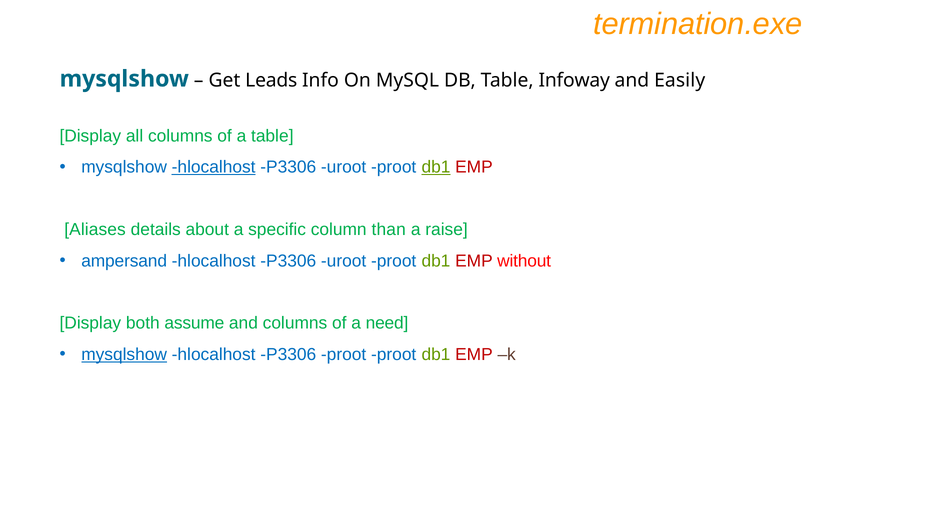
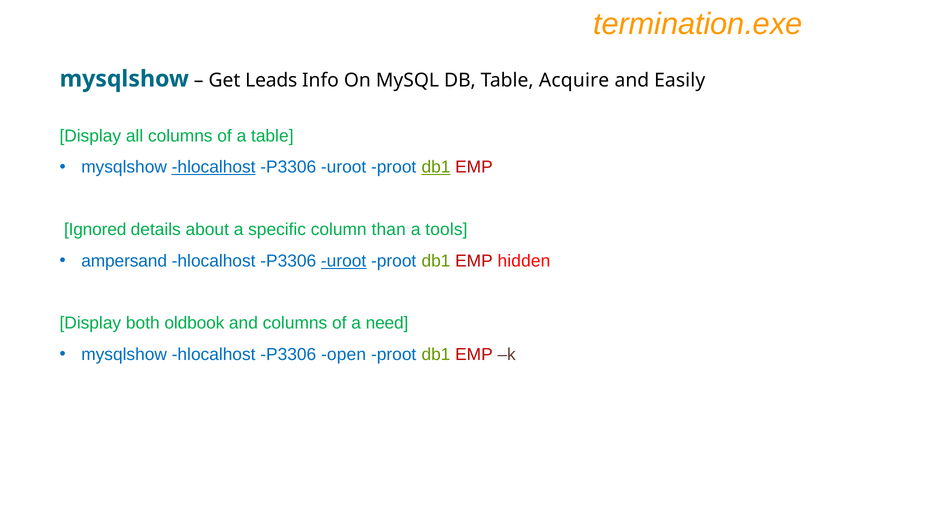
Infoway: Infoway -> Acquire
Aliases: Aliases -> Ignored
raise: raise -> tools
uroot at (344, 261) underline: none -> present
without: without -> hidden
assume: assume -> oldbook
mysqlshow at (124, 355) underline: present -> none
P3306 proot: proot -> open
